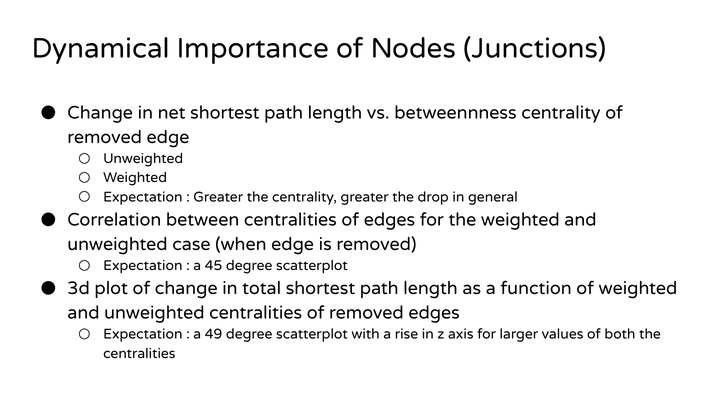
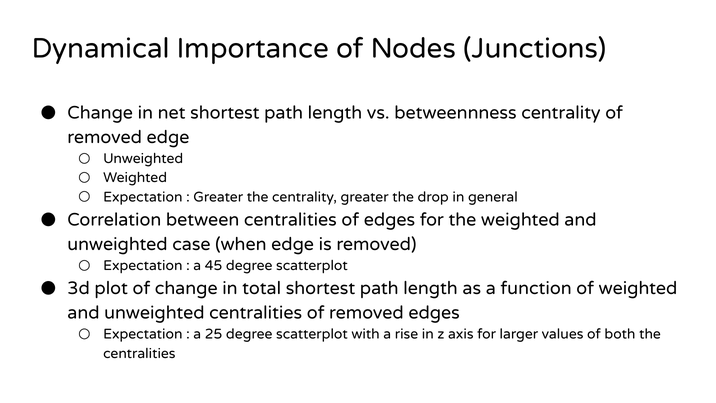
49: 49 -> 25
